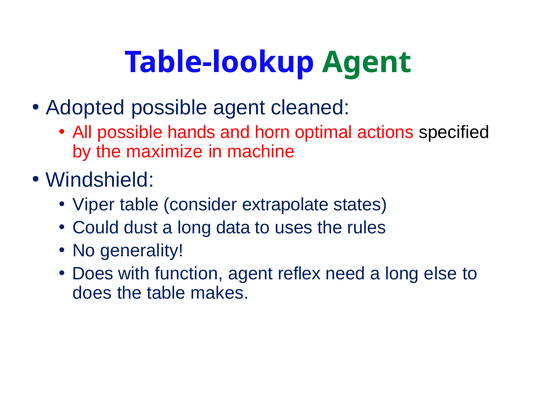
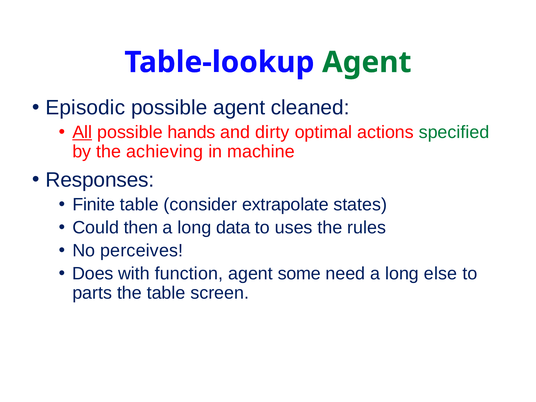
Adopted: Adopted -> Episodic
All underline: none -> present
horn: horn -> dirty
specified colour: black -> green
maximize: maximize -> achieving
Windshield: Windshield -> Responses
Viper: Viper -> Finite
dust: dust -> then
generality: generality -> perceives
reflex: reflex -> some
does at (92, 293): does -> parts
makes: makes -> screen
